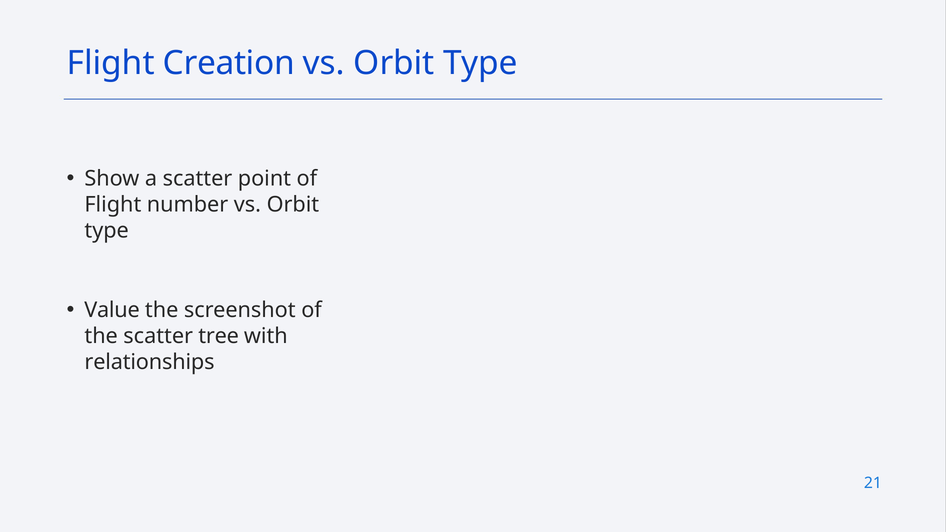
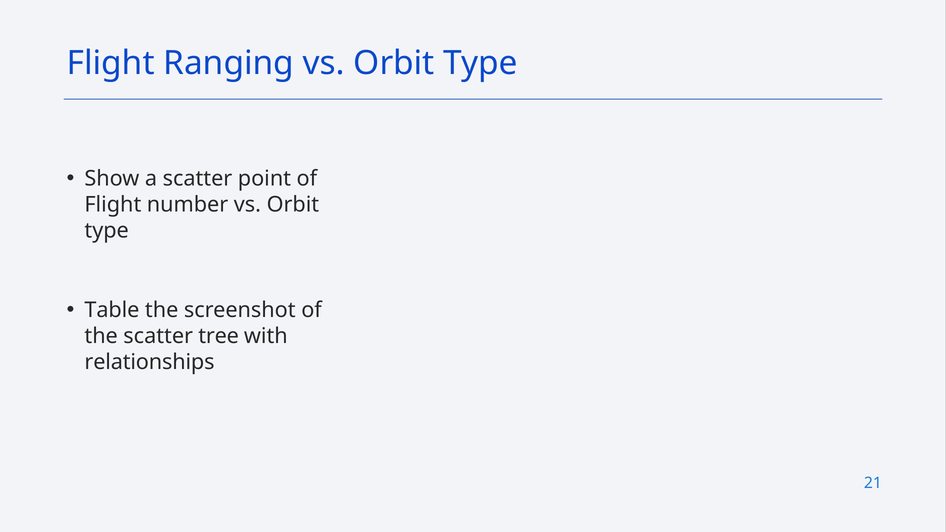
Creation: Creation -> Ranging
Value: Value -> Table
